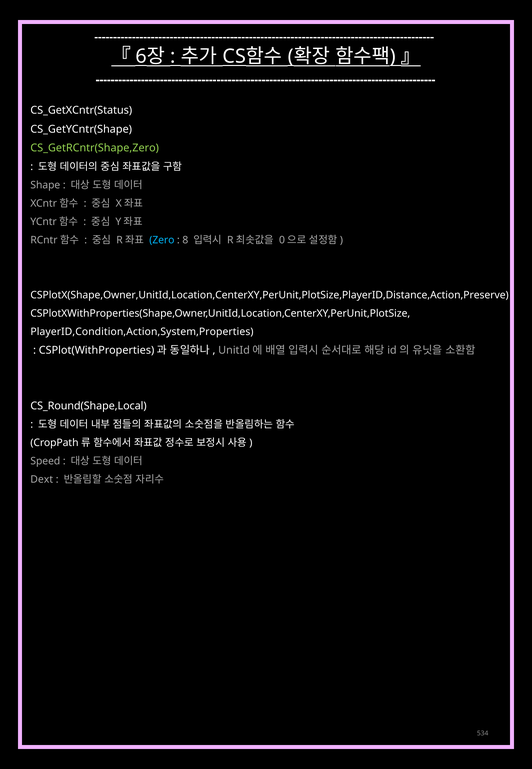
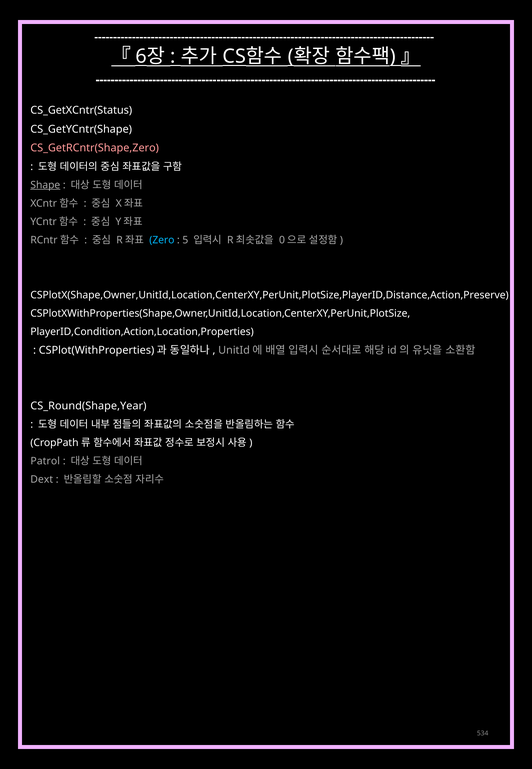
CS_GetRCntr(Shape,Zero colour: light green -> pink
Shape underline: none -> present
8: 8 -> 5
PlayerID,Condition,Action,System,Properties: PlayerID,Condition,Action,System,Properties -> PlayerID,Condition,Action,Location,Properties
CS_Round(Shape,Local: CS_Round(Shape,Local -> CS_Round(Shape,Year
Speed: Speed -> Patrol
